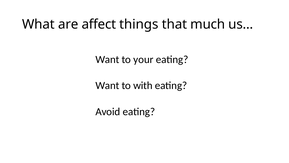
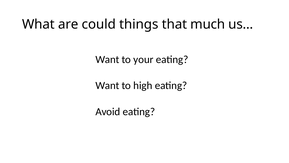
affect: affect -> could
with: with -> high
